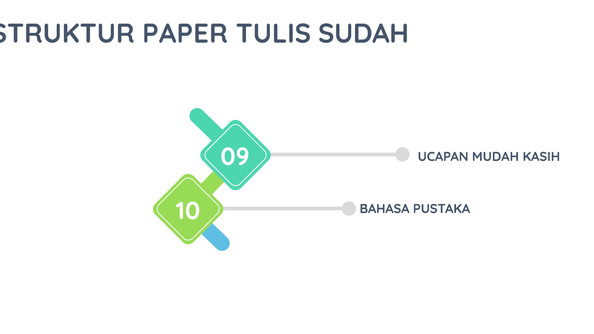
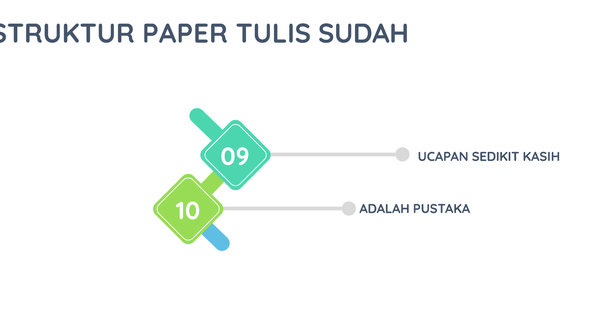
MUDAH: MUDAH -> SEDIKIT
BAHASA: BAHASA -> ADALAH
